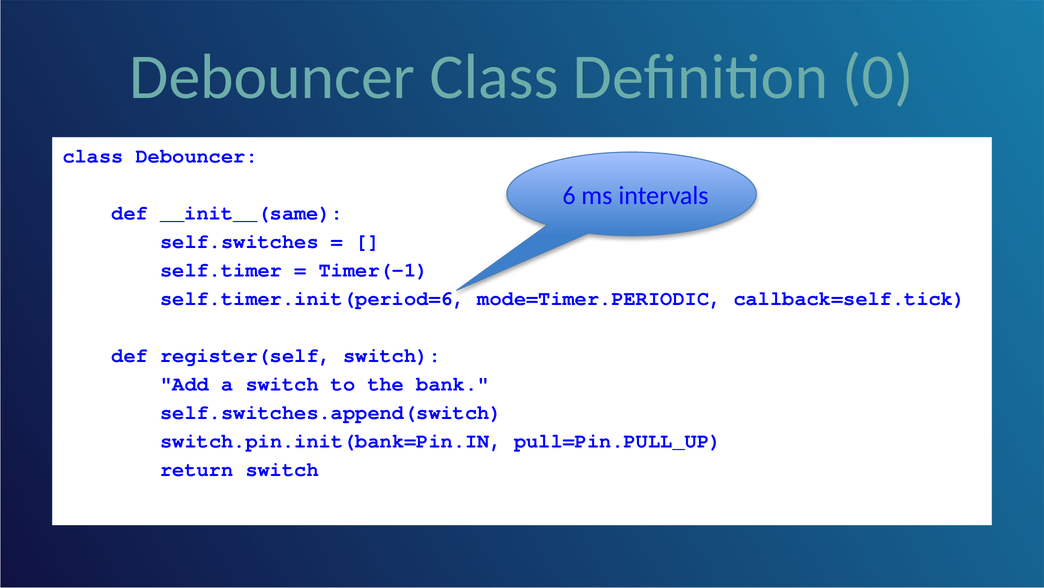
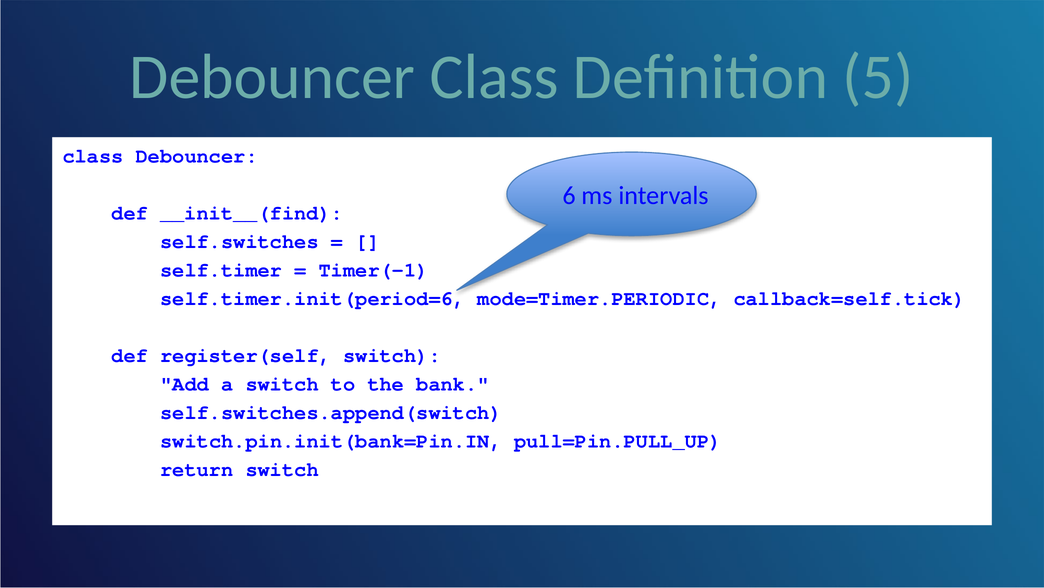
0: 0 -> 5
__init__(same: __init__(same -> __init__(find
